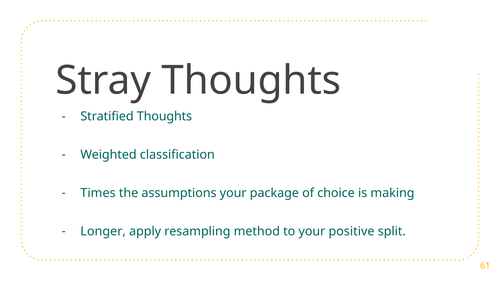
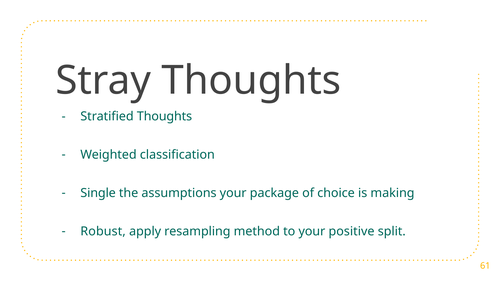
Times: Times -> Single
Longer: Longer -> Robust
